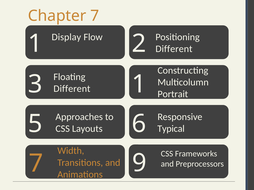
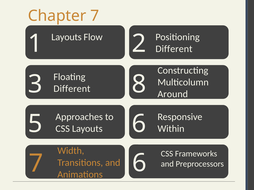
Display at (66, 37): Display -> Layouts
3 1: 1 -> 8
Portrait: Portrait -> Around
Typical: Typical -> Within
Animations 9: 9 -> 6
